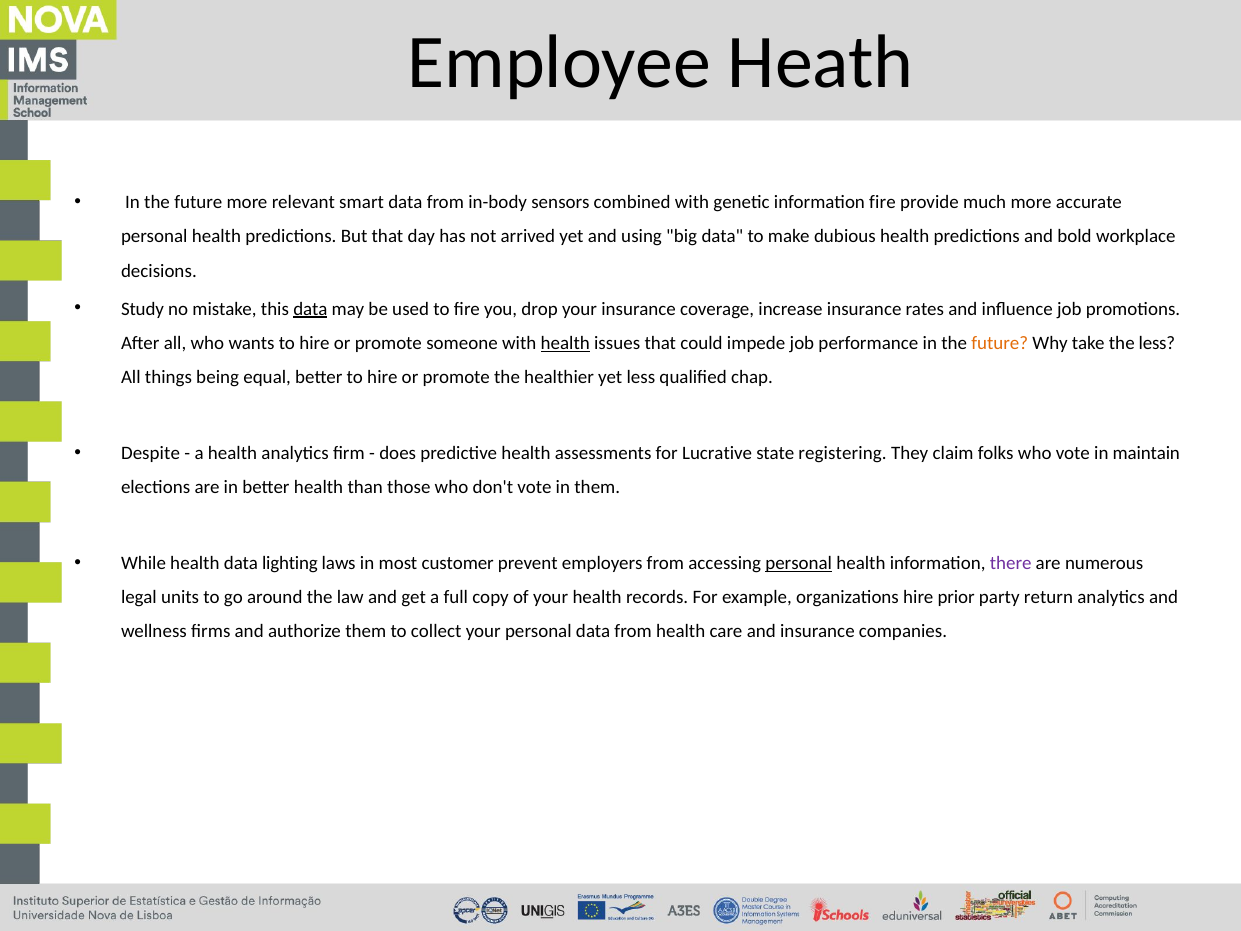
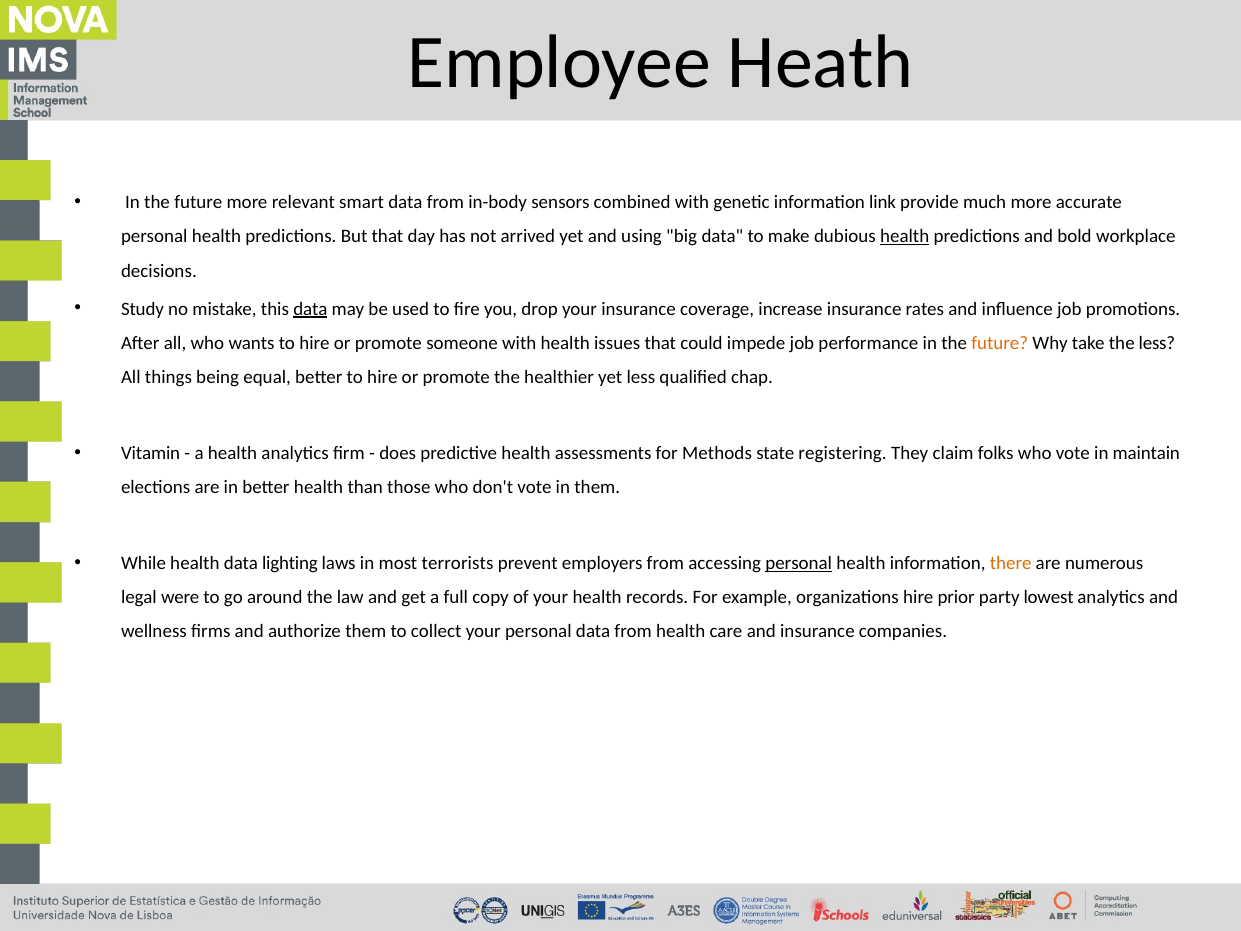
information fire: fire -> link
health at (905, 237) underline: none -> present
health at (565, 343) underline: present -> none
Despite: Despite -> Vitamin
Lucrative: Lucrative -> Methods
customer: customer -> terrorists
there colour: purple -> orange
units: units -> were
return: return -> lowest
